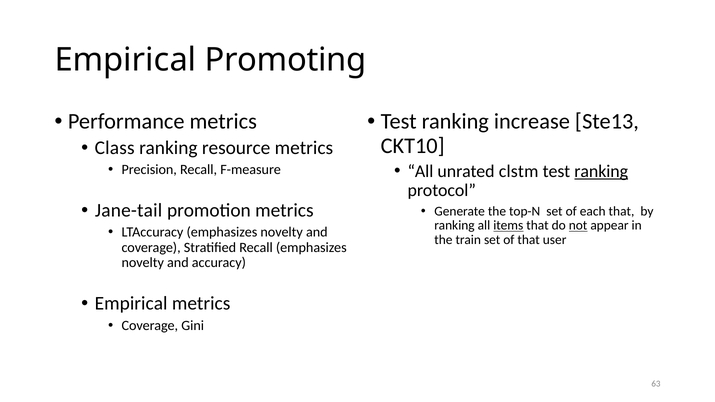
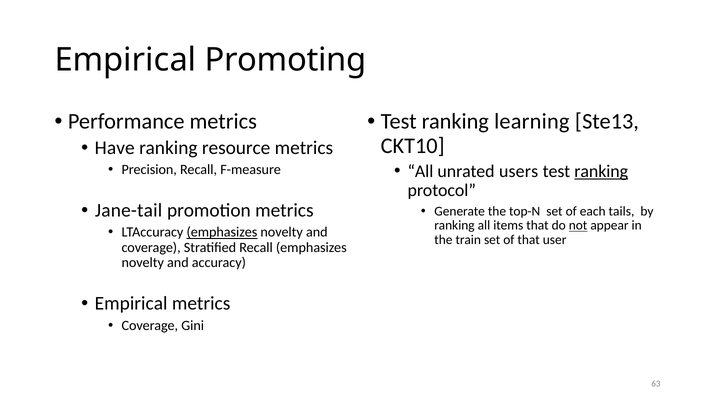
increase: increase -> learning
Class: Class -> Have
clstm: clstm -> users
each that: that -> tails
items underline: present -> none
emphasizes at (222, 232) underline: none -> present
